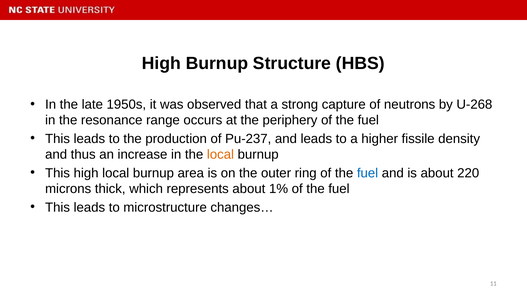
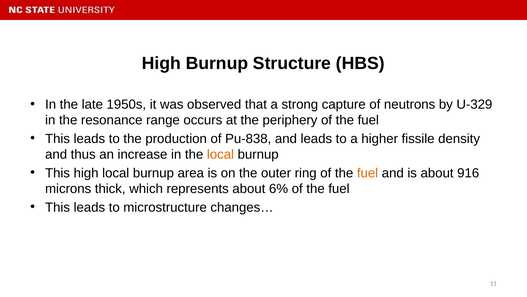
U-268: U-268 -> U-329
Pu-237: Pu-237 -> Pu-838
fuel at (368, 173) colour: blue -> orange
220: 220 -> 916
1%: 1% -> 6%
